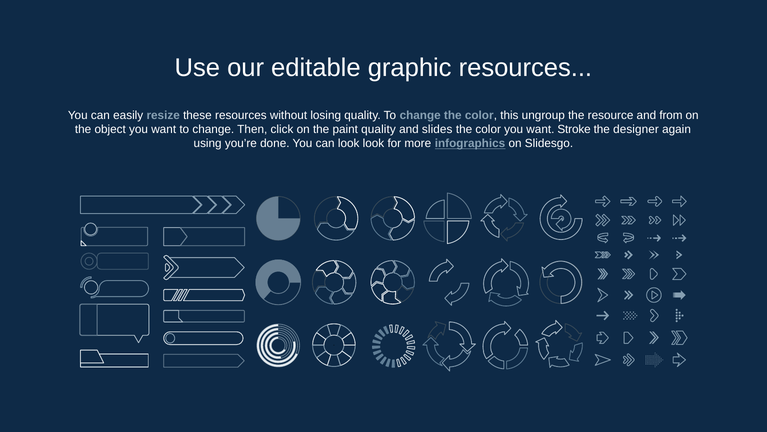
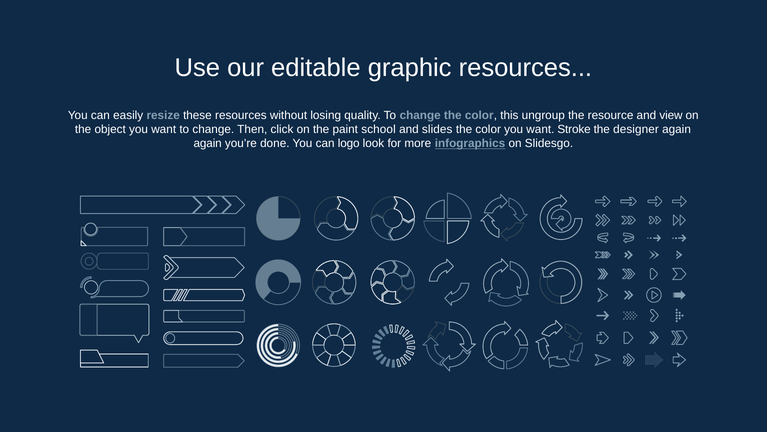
from: from -> view
paint quality: quality -> school
using at (208, 143): using -> again
can look: look -> logo
